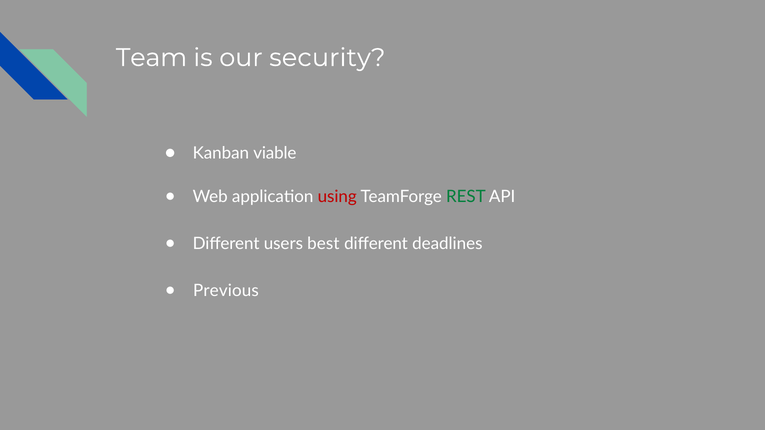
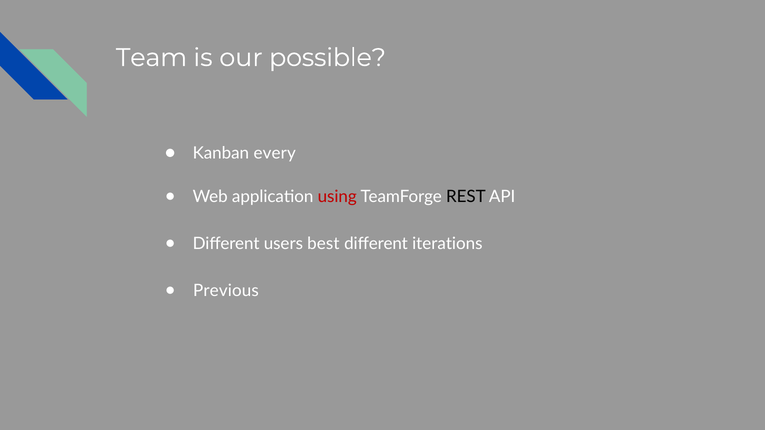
security: security -> possible
viable: viable -> every
REST colour: green -> black
deadlines: deadlines -> iterations
